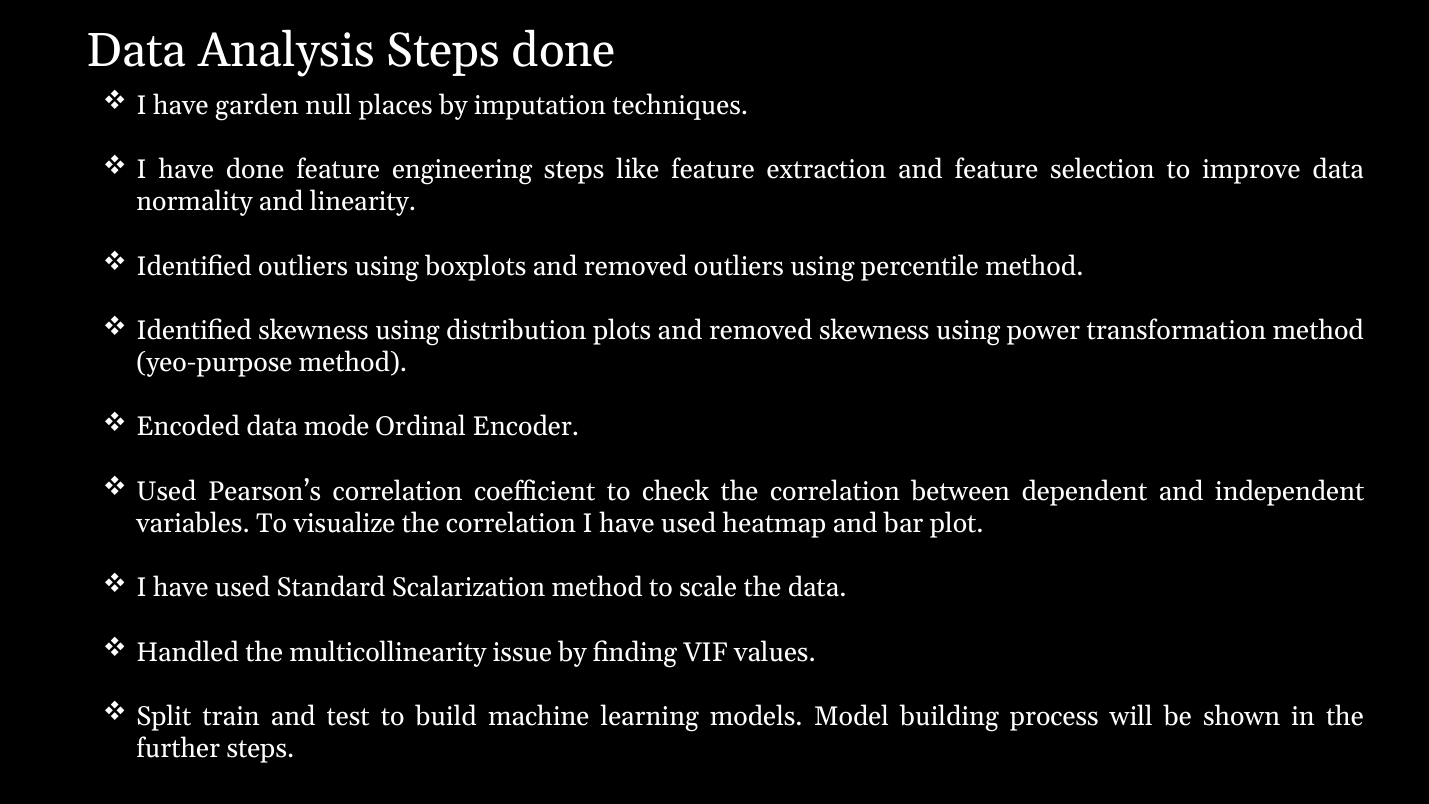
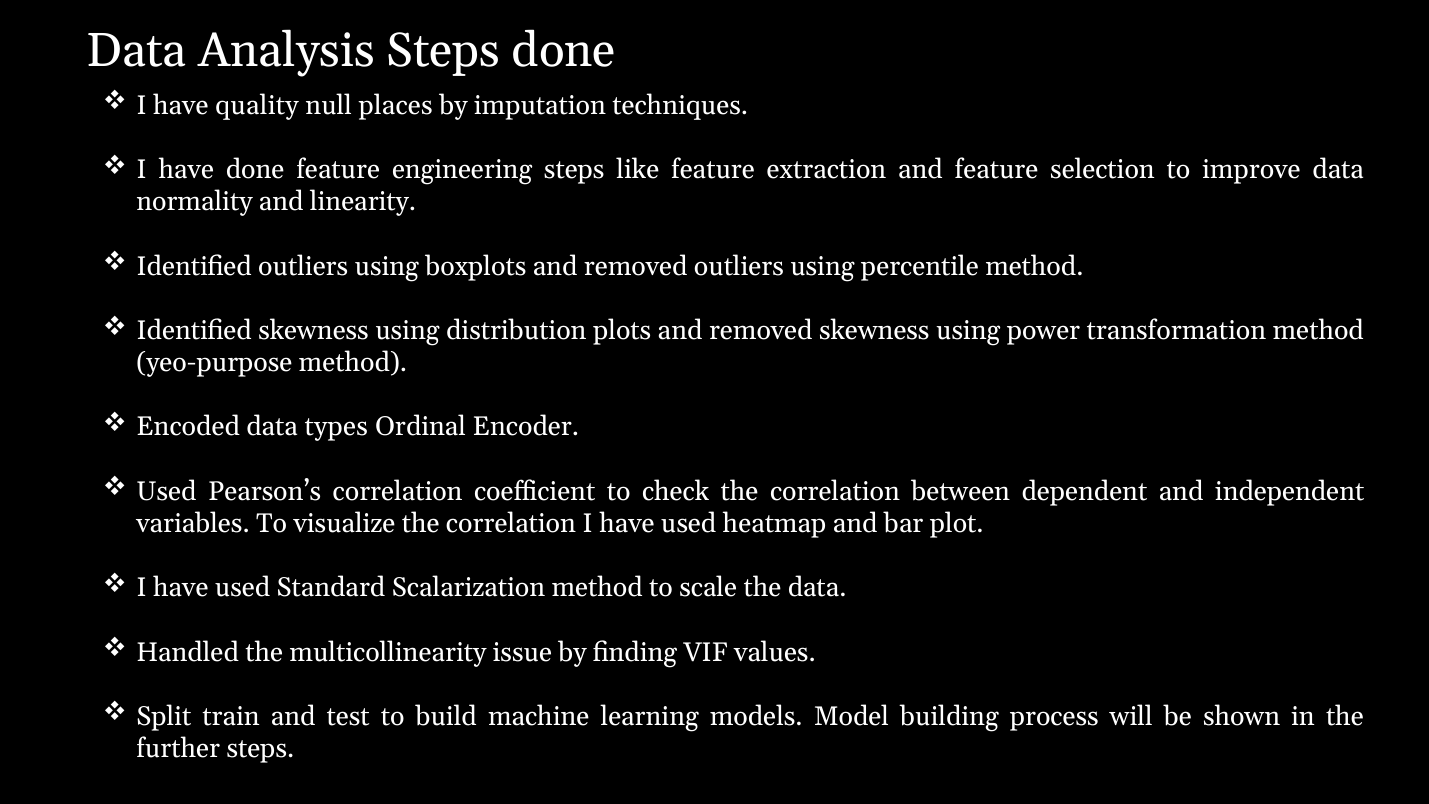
garden: garden -> quality
mode: mode -> types
